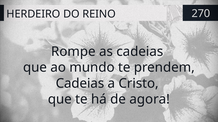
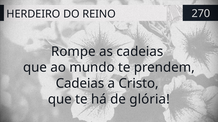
agora: agora -> glória
